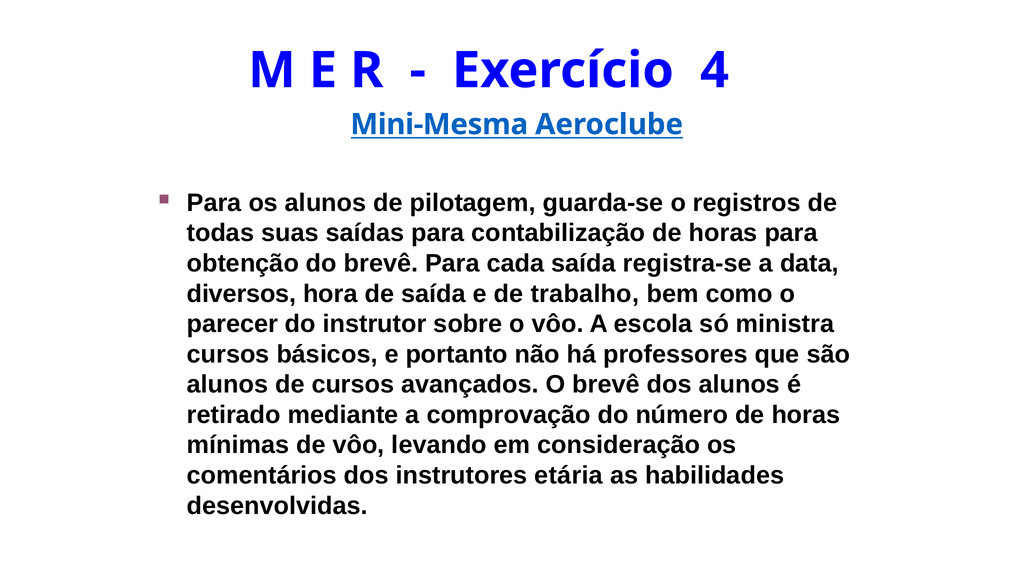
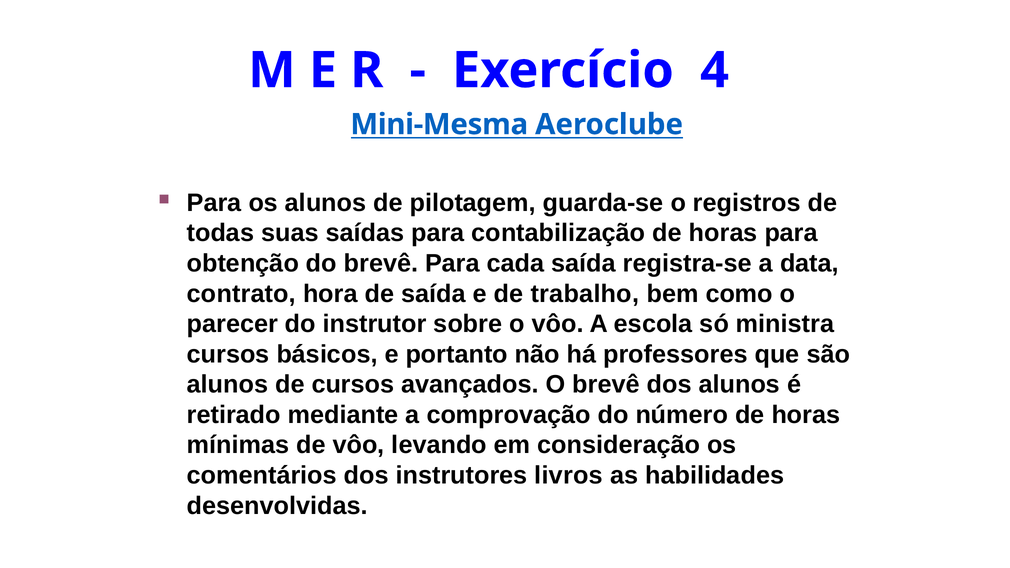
diversos: diversos -> contrato
etária: etária -> livros
